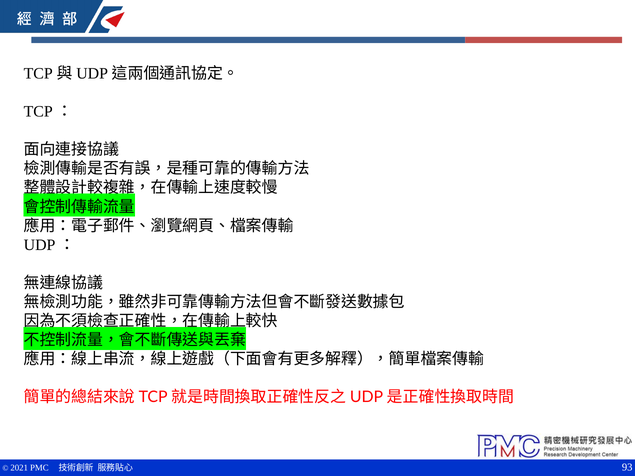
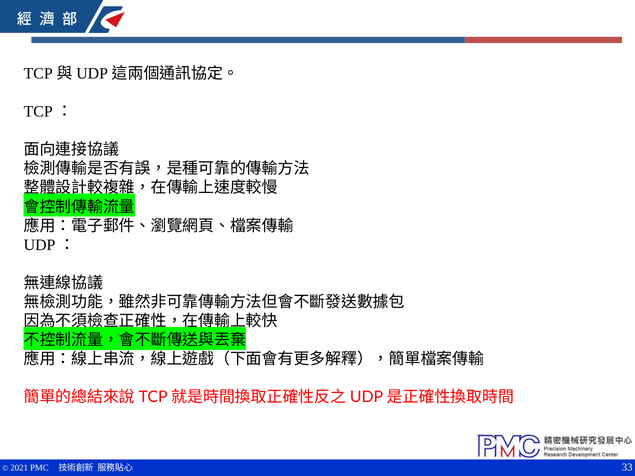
93: 93 -> 33
